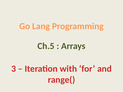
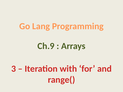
Ch.5: Ch.5 -> Ch.9
